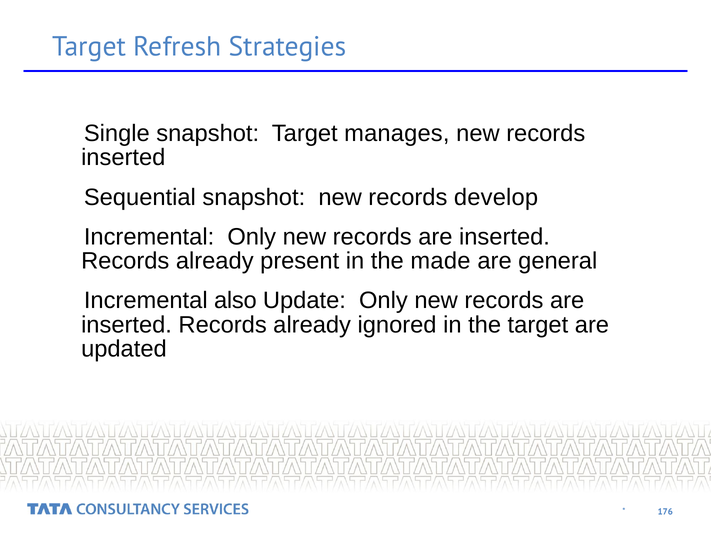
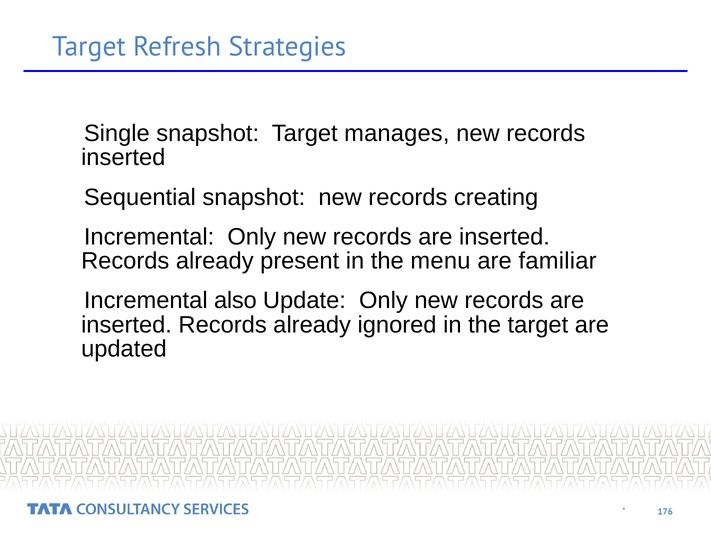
develop: develop -> creating
made: made -> menu
general: general -> familiar
